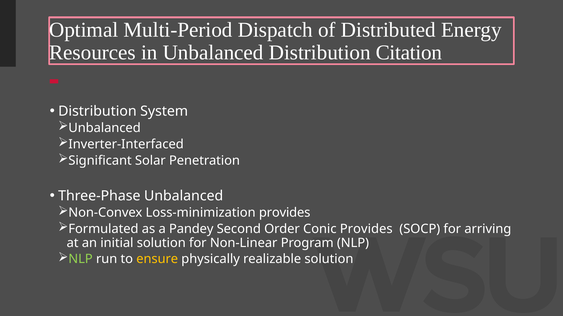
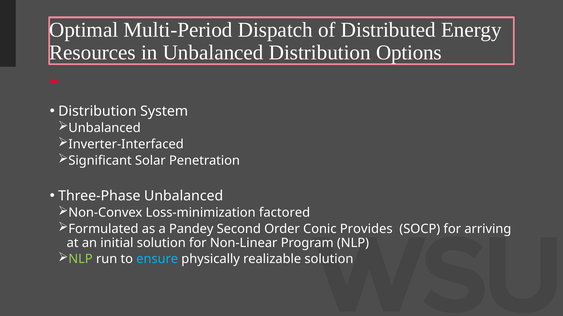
Citation: Citation -> Options
Loss-minimization provides: provides -> factored
ensure colour: yellow -> light blue
